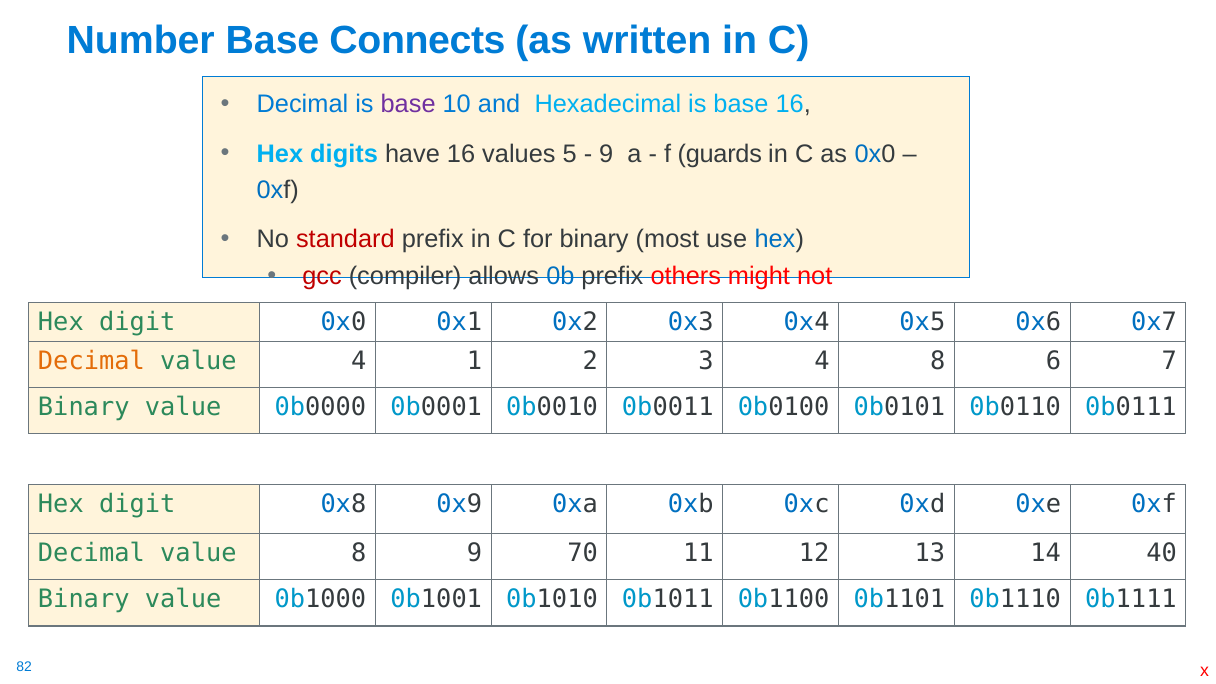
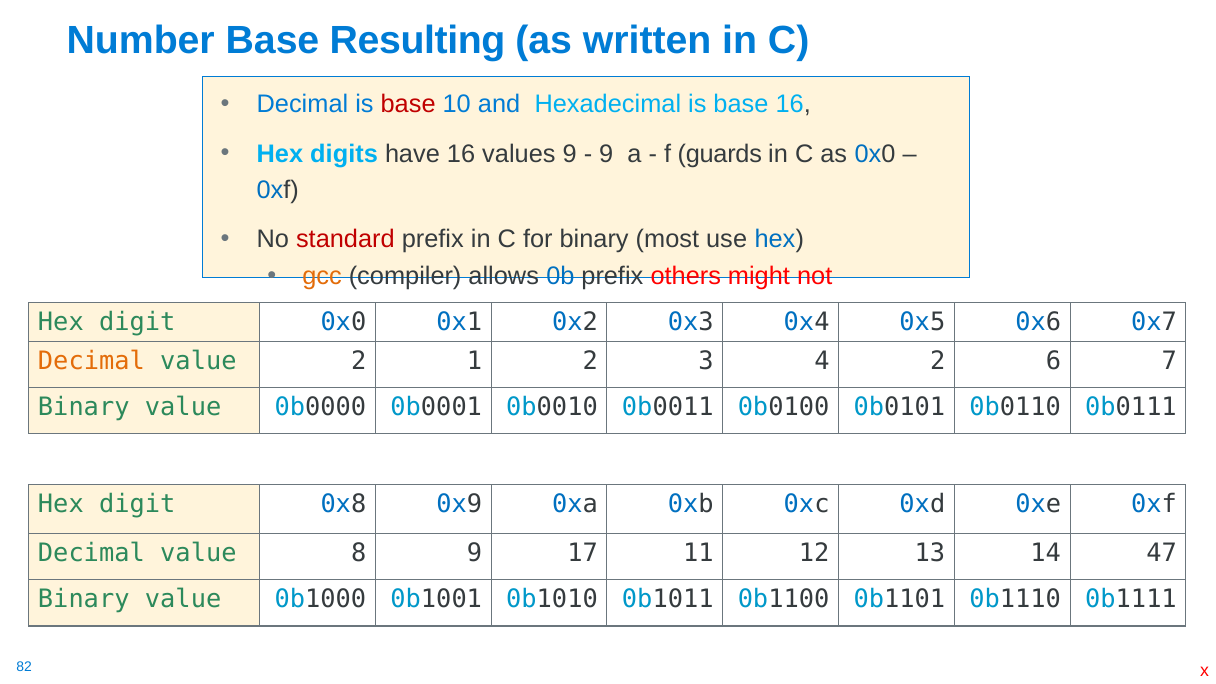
Connects: Connects -> Resulting
base at (408, 105) colour: purple -> red
values 5: 5 -> 9
gcc colour: red -> orange
value 4: 4 -> 2
4 8: 8 -> 2
70: 70 -> 17
40: 40 -> 47
